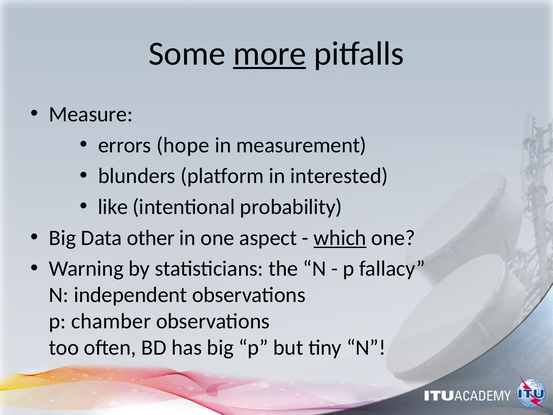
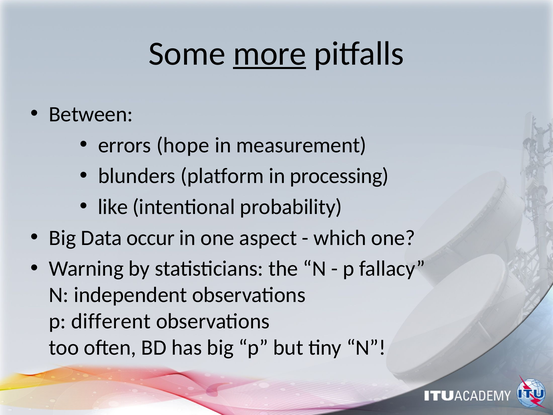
Measure: Measure -> Between
interested: interested -> processing
other: other -> occur
which underline: present -> none
chamber: chamber -> different
